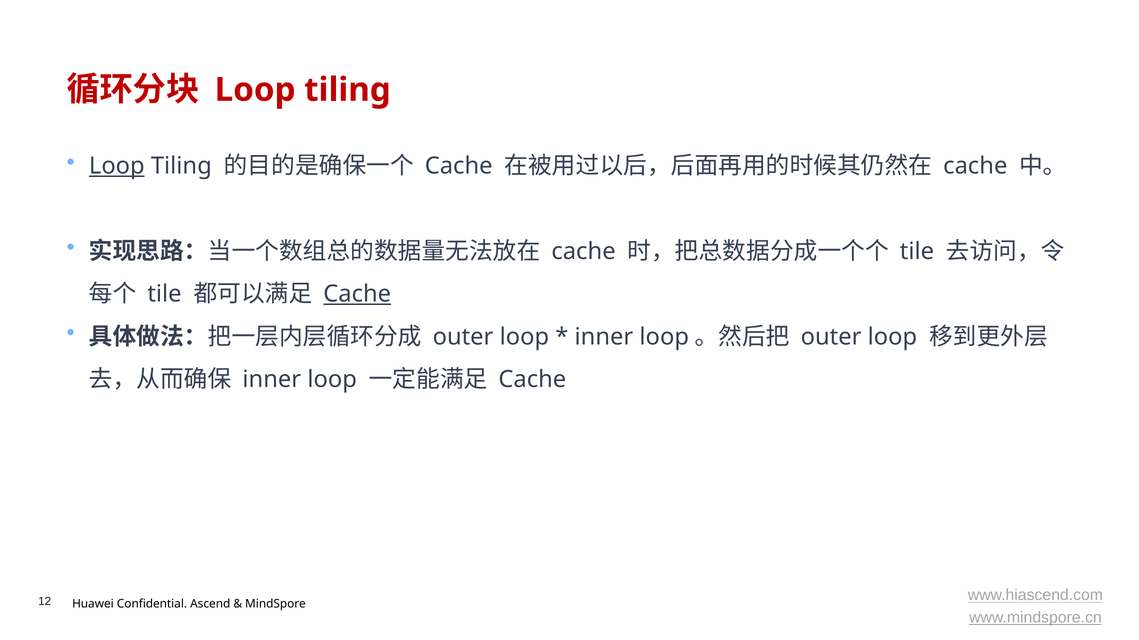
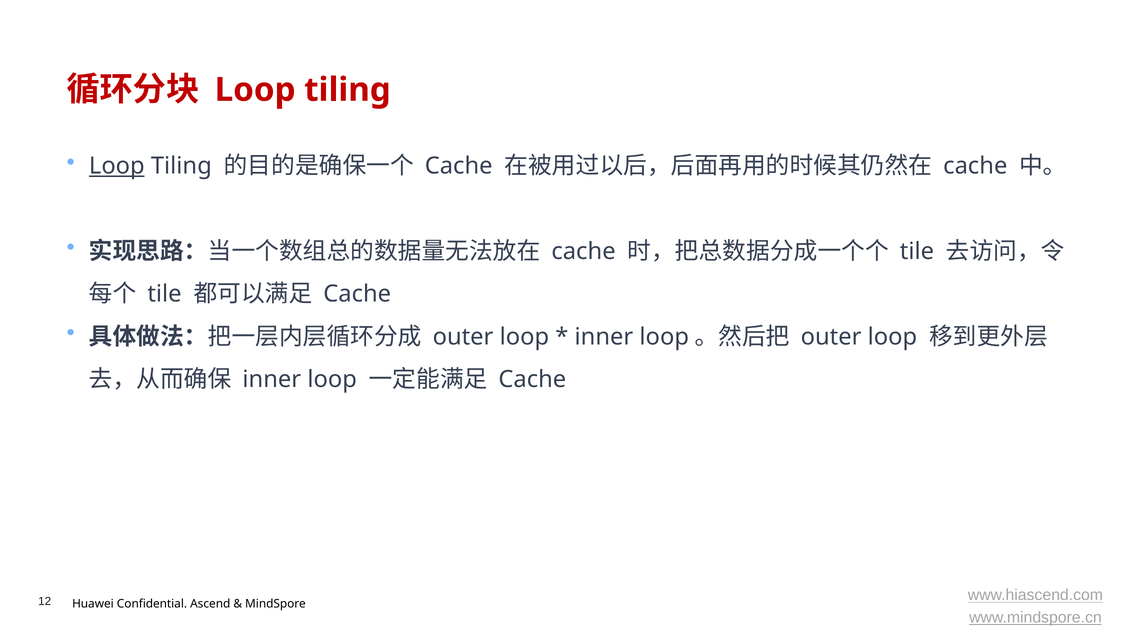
Cache at (357, 294) underline: present -> none
